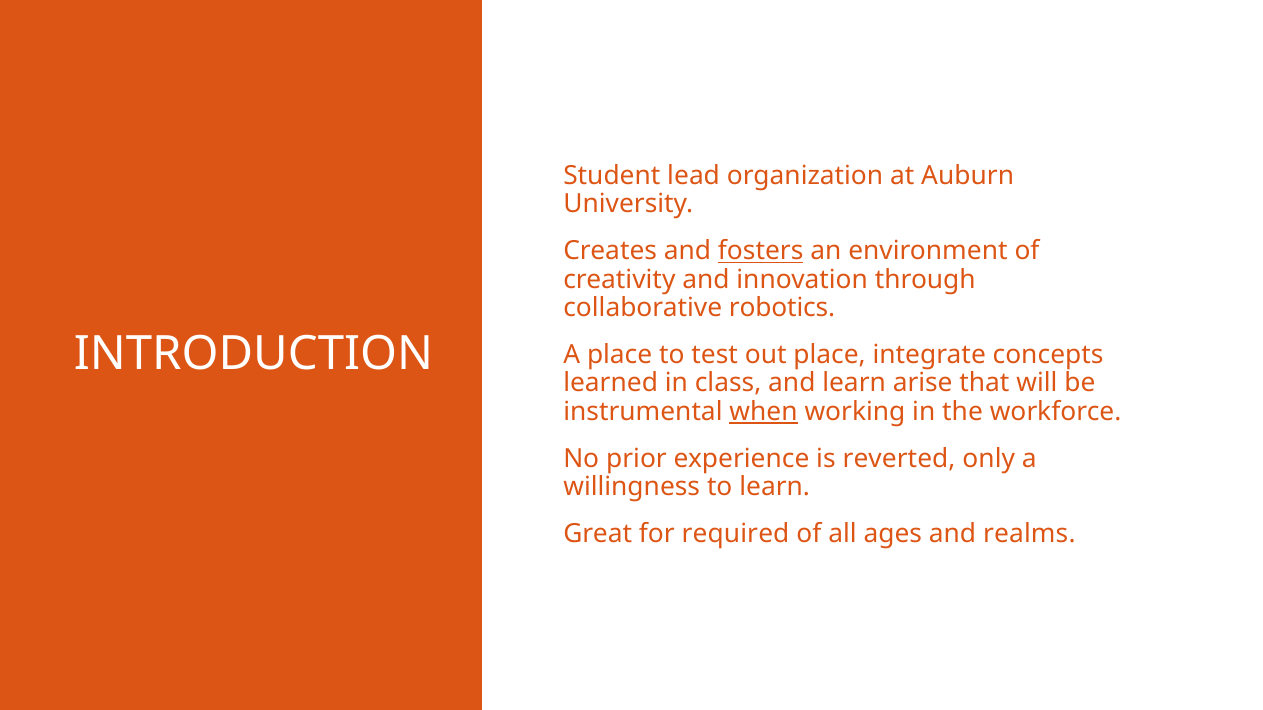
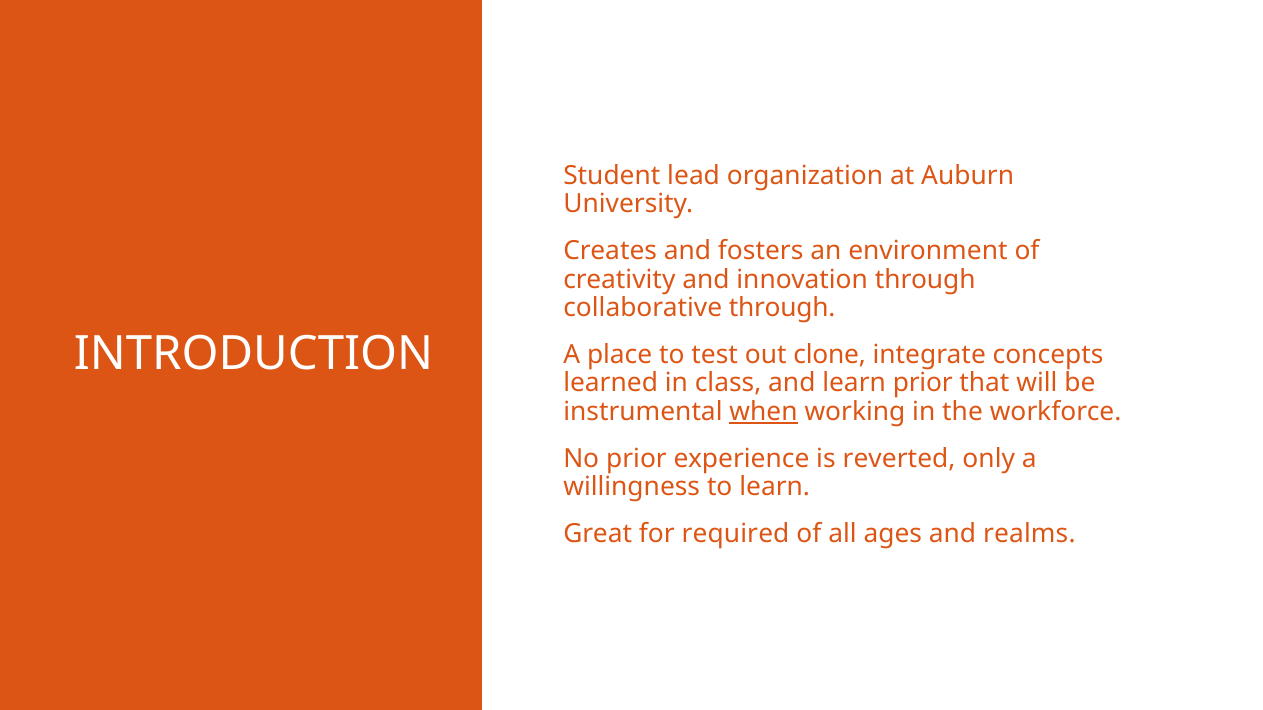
fosters underline: present -> none
collaborative robotics: robotics -> through
out place: place -> clone
learn arise: arise -> prior
